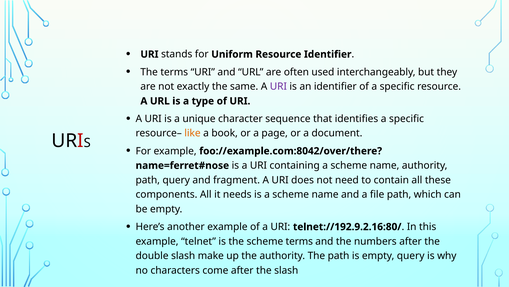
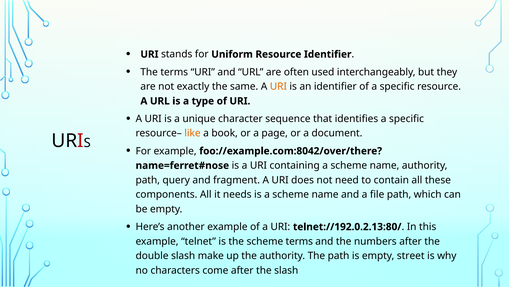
URI at (278, 86) colour: purple -> orange
telnet://192.9.2.16:80/: telnet://192.9.2.16:80/ -> telnet://192.0.2.13:80/
empty query: query -> street
